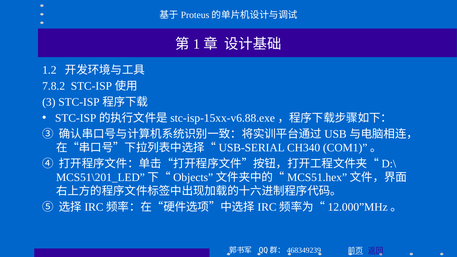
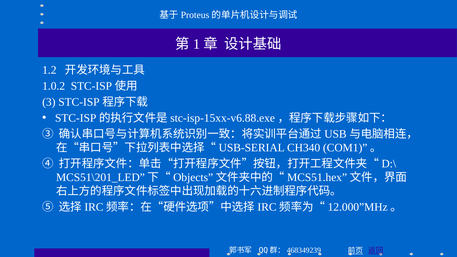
7.8.2: 7.8.2 -> 1.0.2
